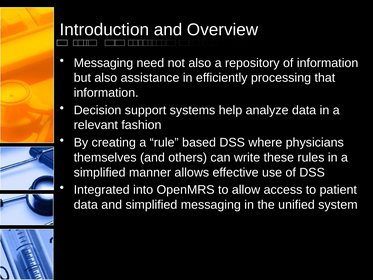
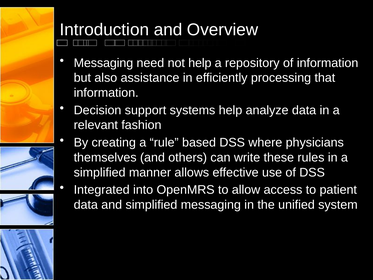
not also: also -> help
